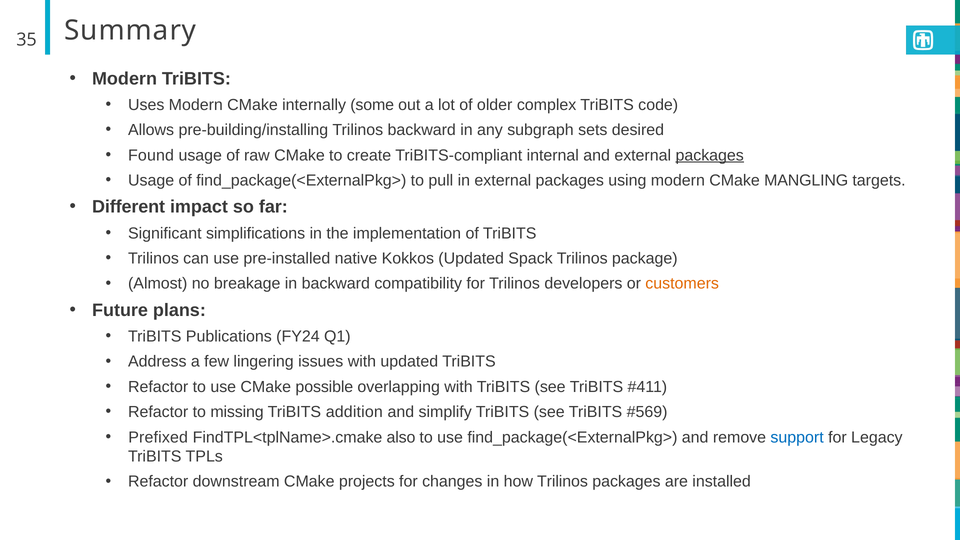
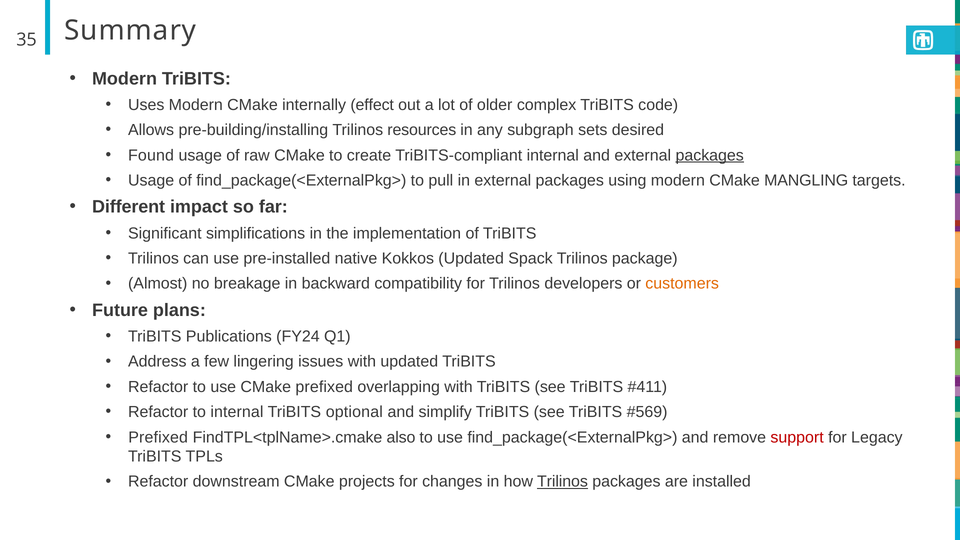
some: some -> effect
Trilinos backward: backward -> resources
CMake possible: possible -> prefixed
to missing: missing -> internal
addition: addition -> optional
support colour: blue -> red
Trilinos at (562, 482) underline: none -> present
